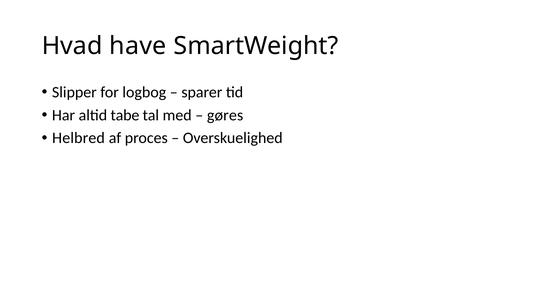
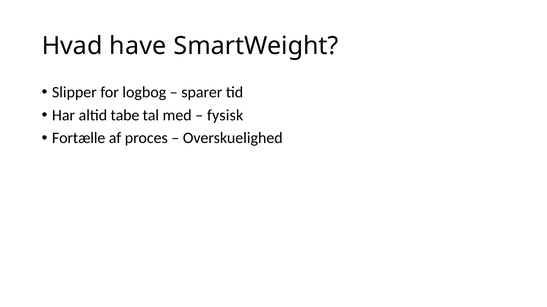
gøres: gøres -> fysisk
Helbred: Helbred -> Fortælle
